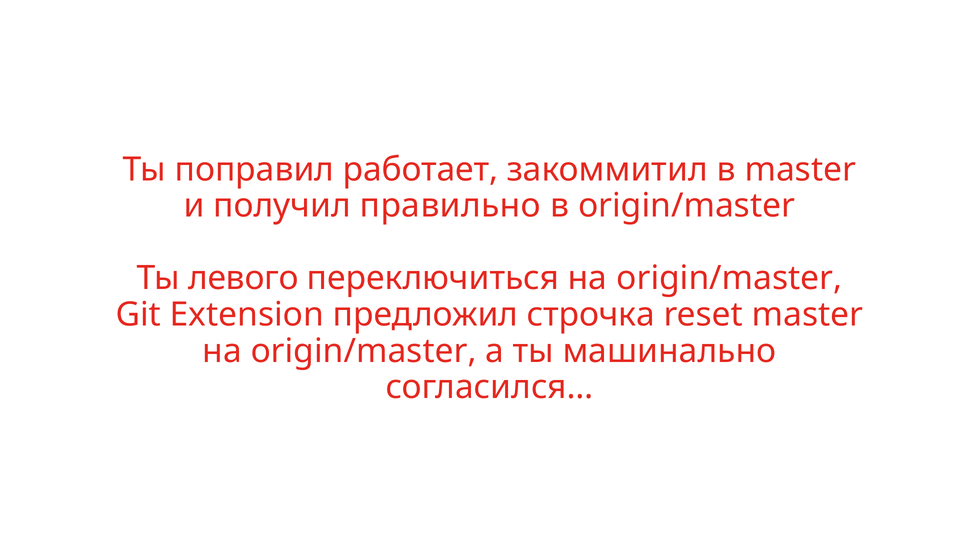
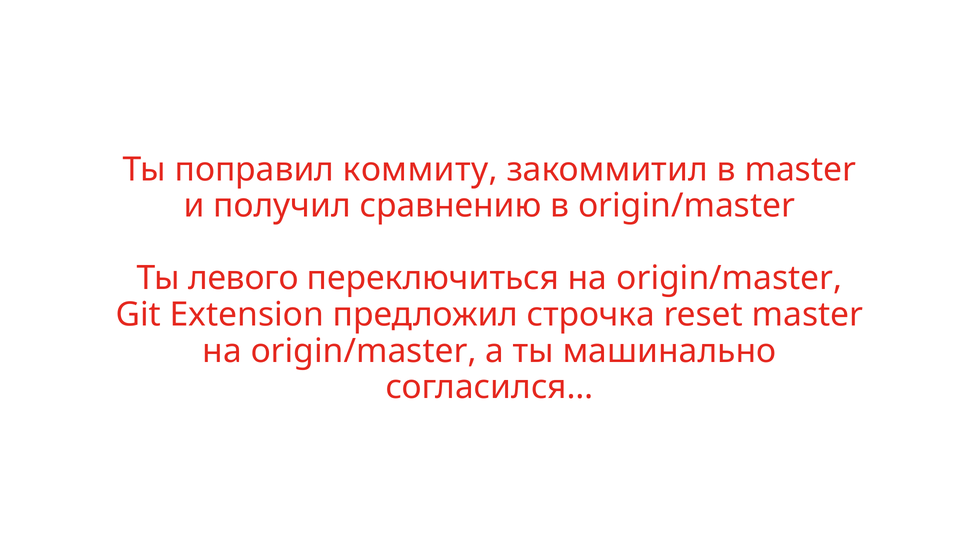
работает: работает -> коммиту
правильно: правильно -> сравнению
